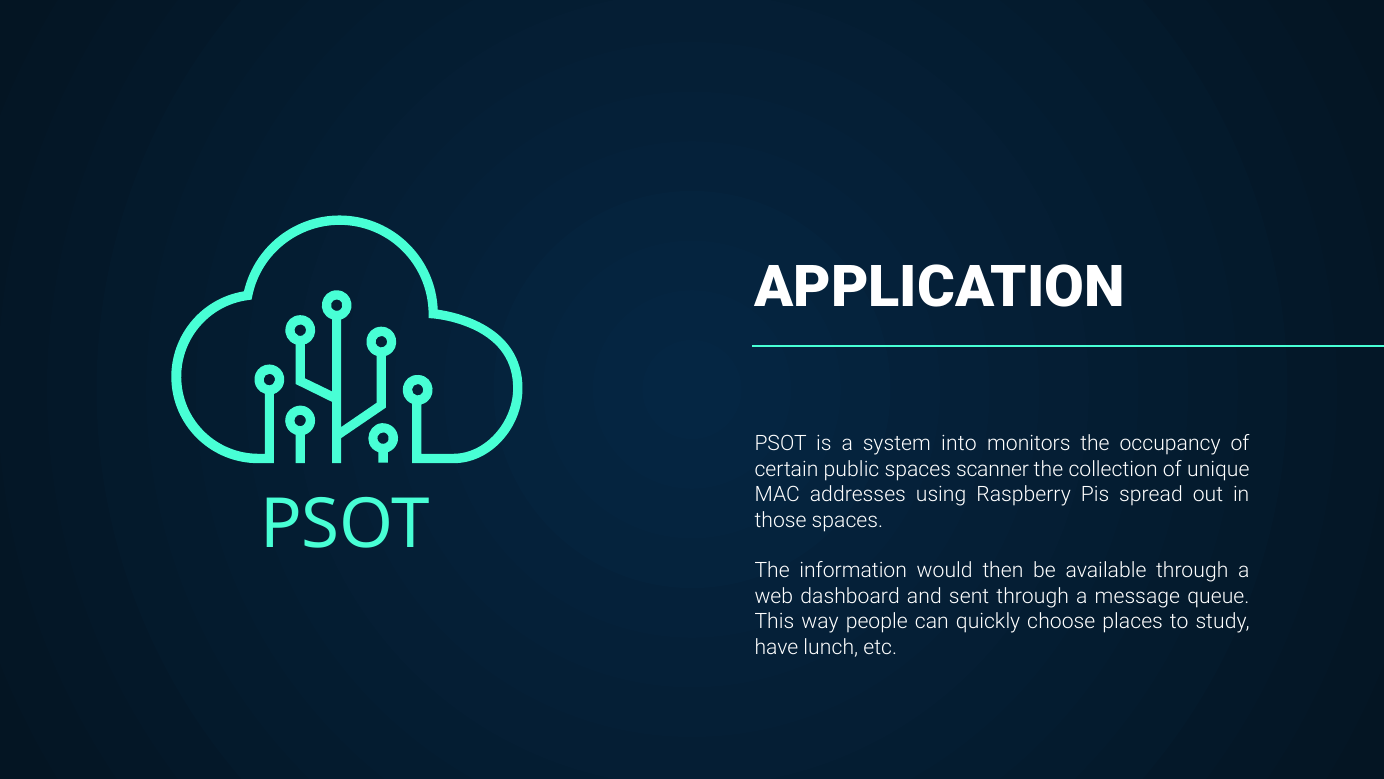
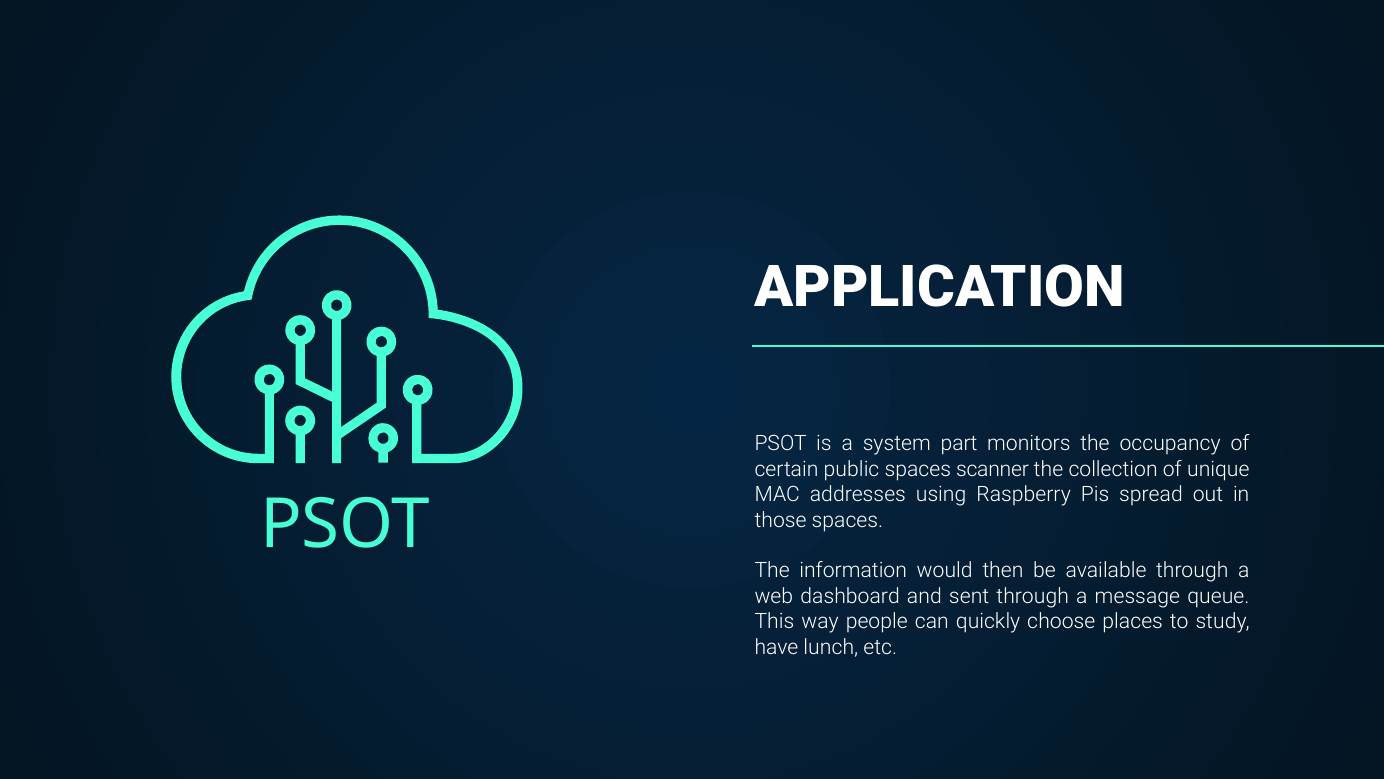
into: into -> part
